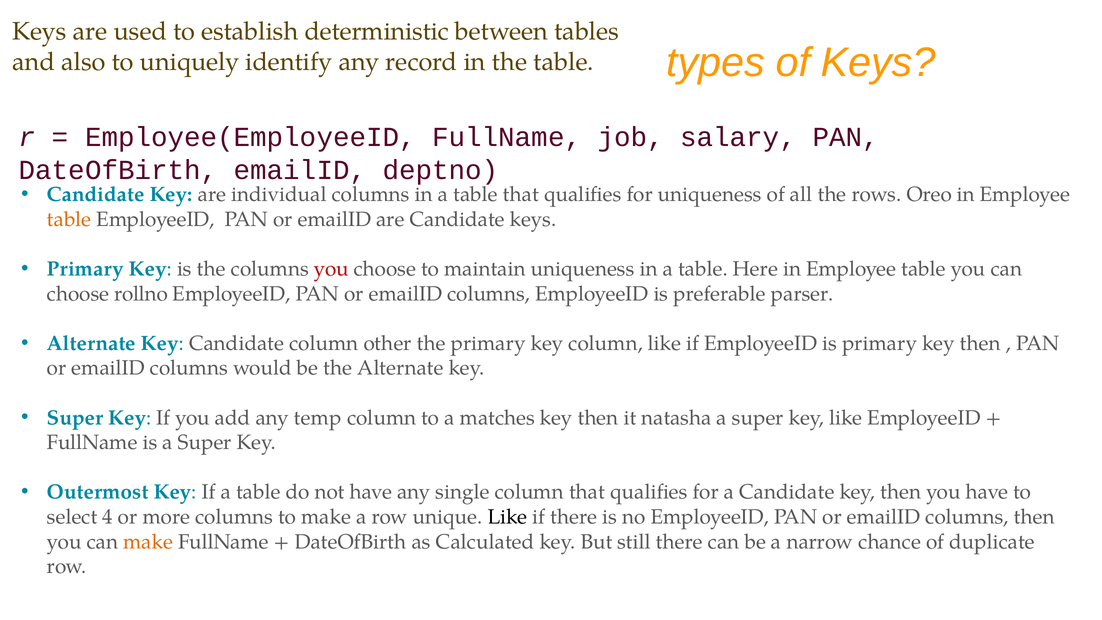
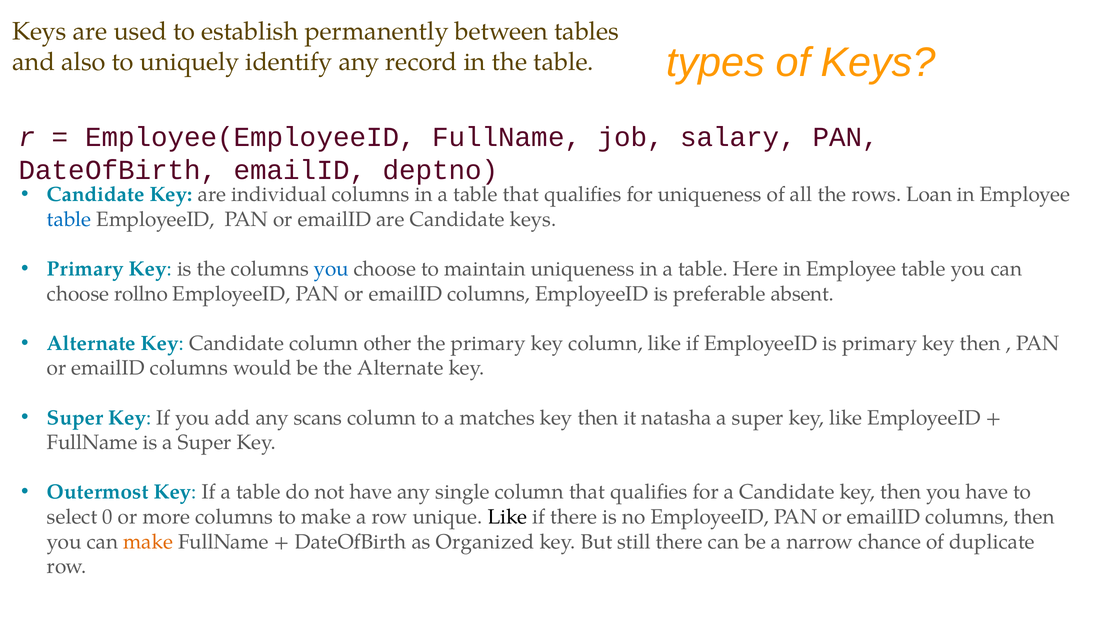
deterministic: deterministic -> permanently
Oreo: Oreo -> Loan
table at (69, 219) colour: orange -> blue
you at (331, 269) colour: red -> blue
parser: parser -> absent
temp: temp -> scans
4: 4 -> 0
Calculated: Calculated -> Organized
